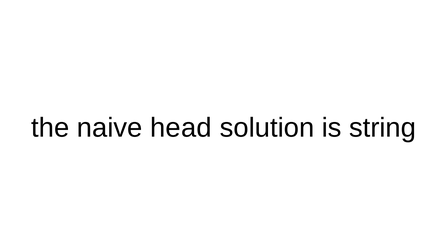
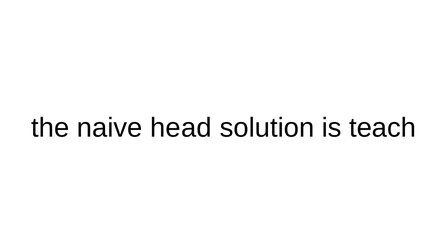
string: string -> teach
